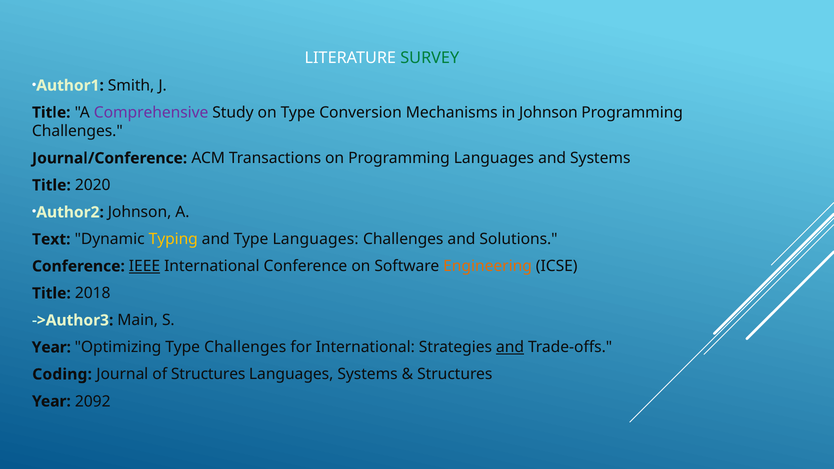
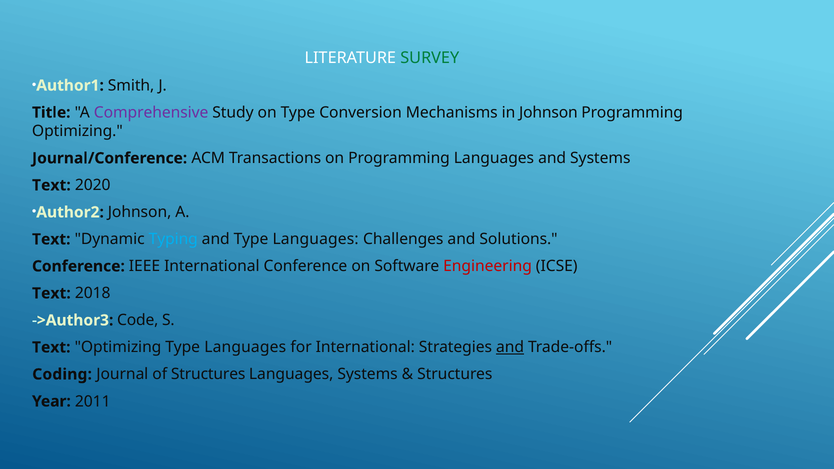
Challenges at (77, 131): Challenges -> Optimizing
Title at (51, 185): Title -> Text
Typing colour: yellow -> light blue
IEEE underline: present -> none
Engineering colour: orange -> red
Title at (51, 293): Title -> Text
Main: Main -> Code
Year at (51, 347): Year -> Text
Optimizing Type Challenges: Challenges -> Languages
2092: 2092 -> 2011
